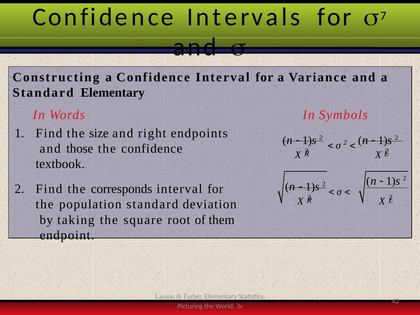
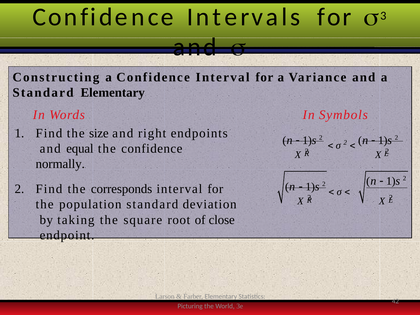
7: 7 -> 3
those: those -> equal
textbook: textbook -> normally
them: them -> close
